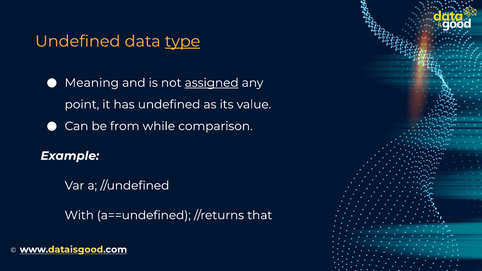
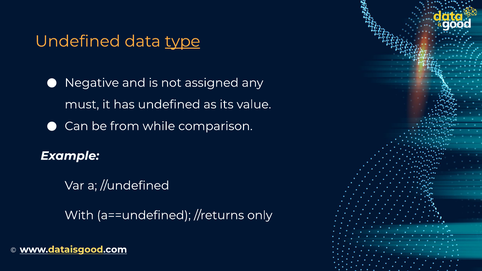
Meaning: Meaning -> Negative
assigned underline: present -> none
point: point -> must
that: that -> only
